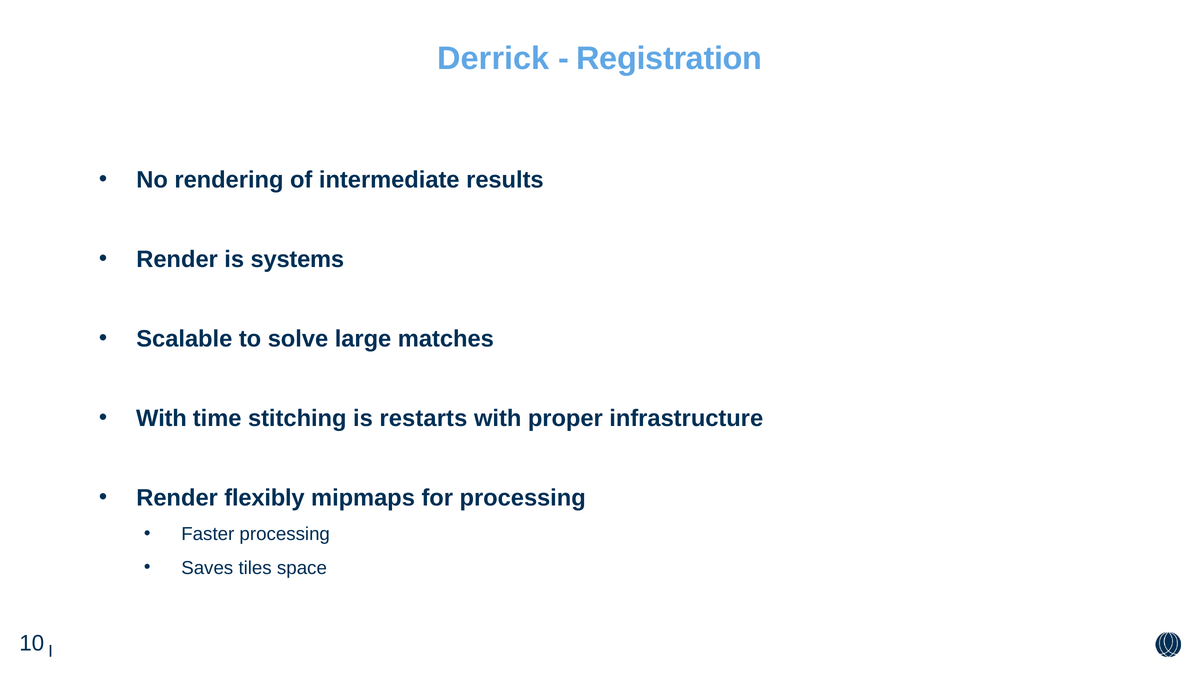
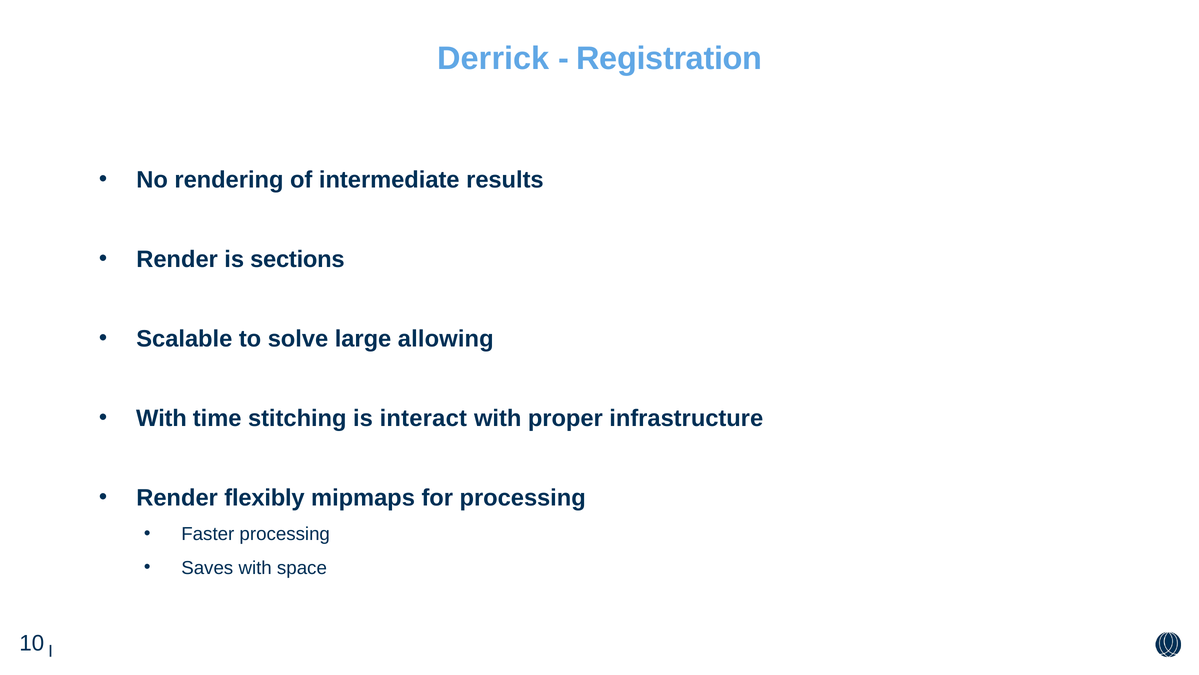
systems: systems -> sections
matches: matches -> allowing
restarts: restarts -> interact
Saves tiles: tiles -> with
